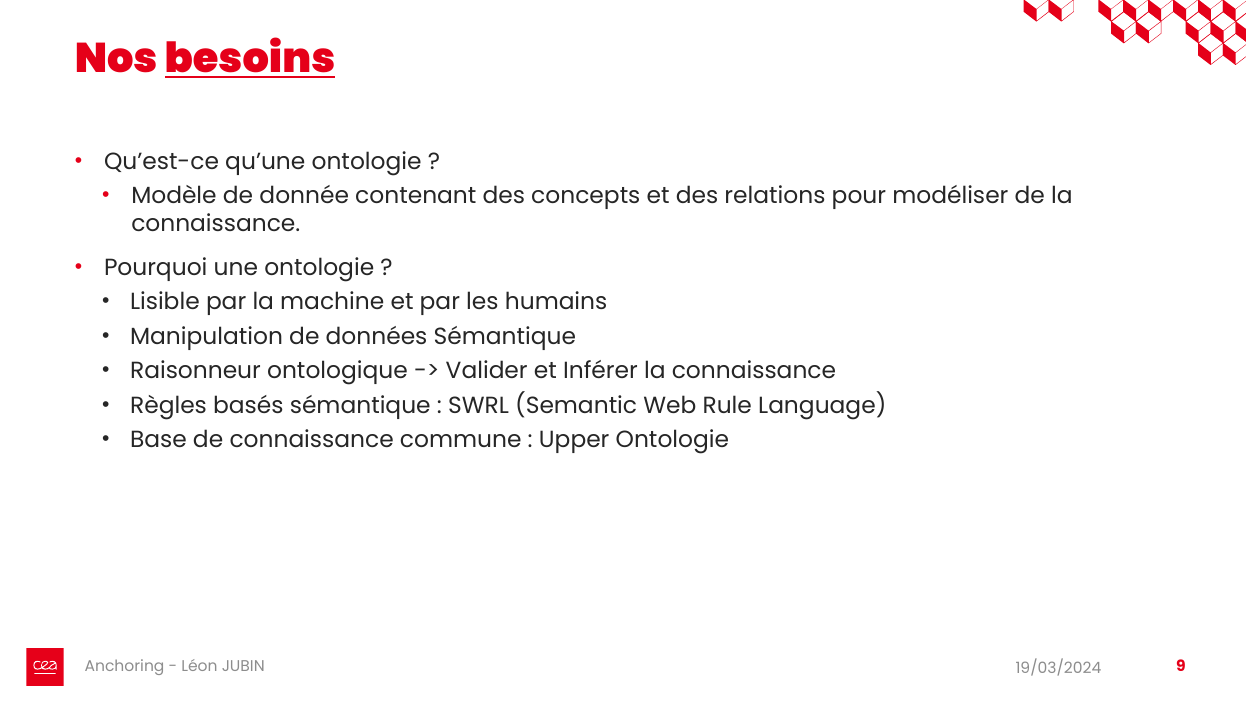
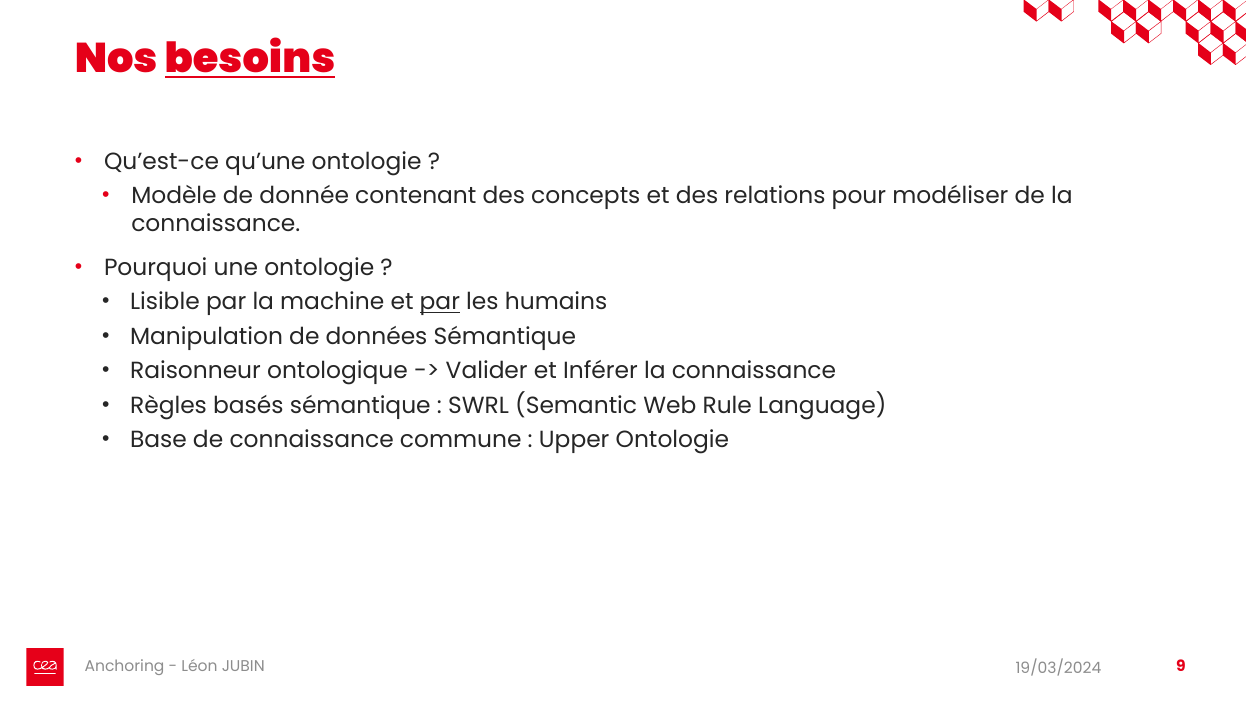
par at (440, 302) underline: none -> present
